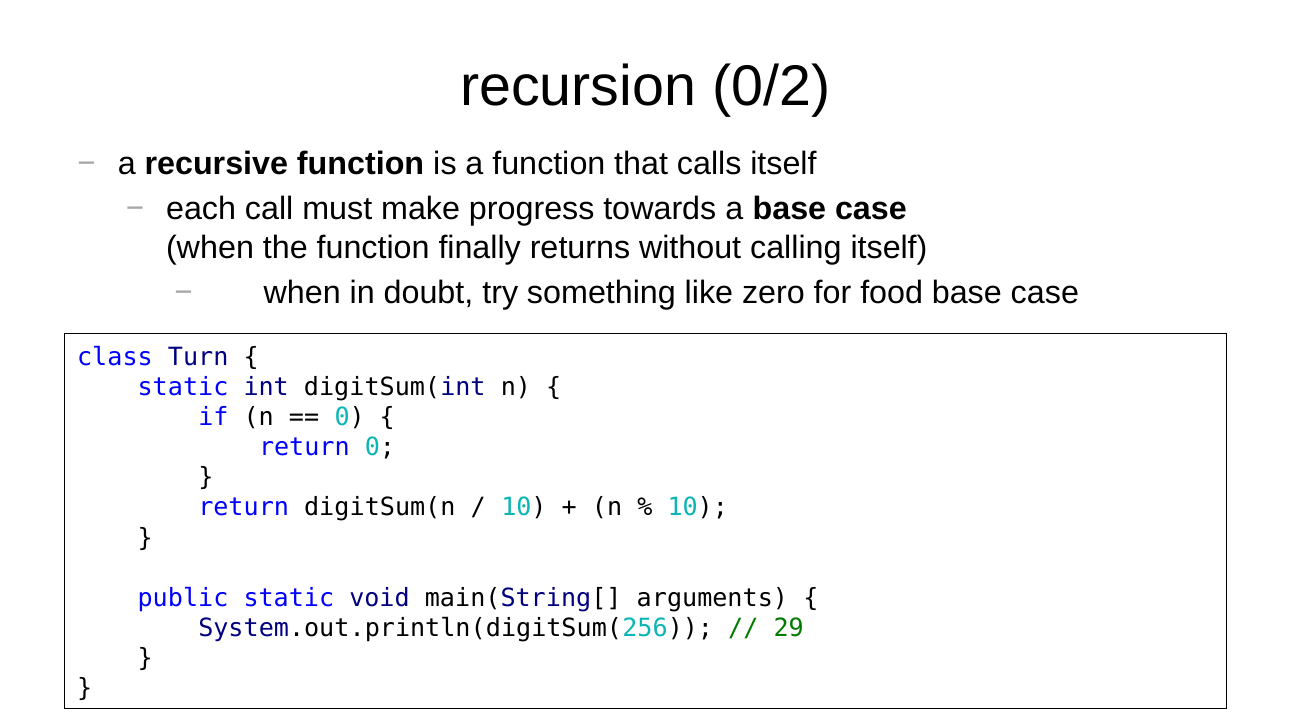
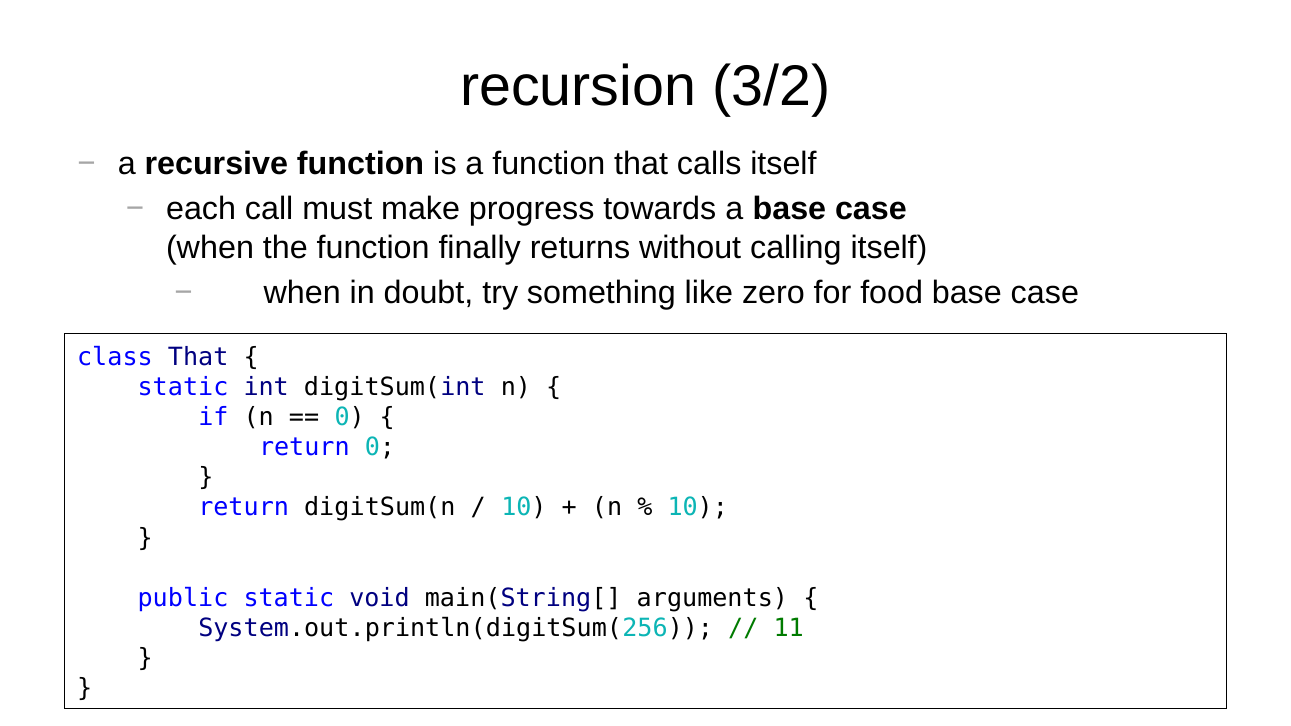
0/2: 0/2 -> 3/2
class Turn: Turn -> That
29: 29 -> 11
